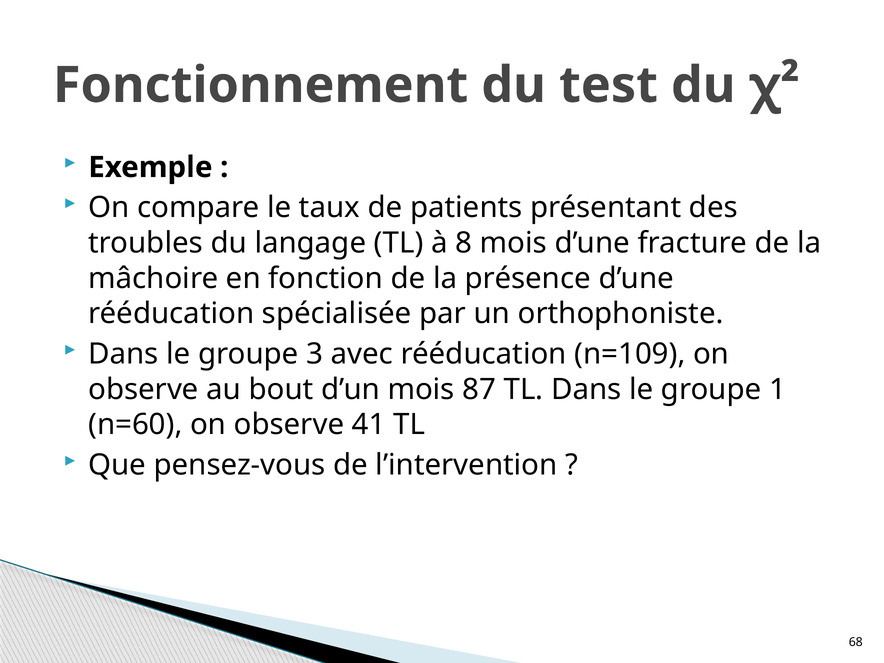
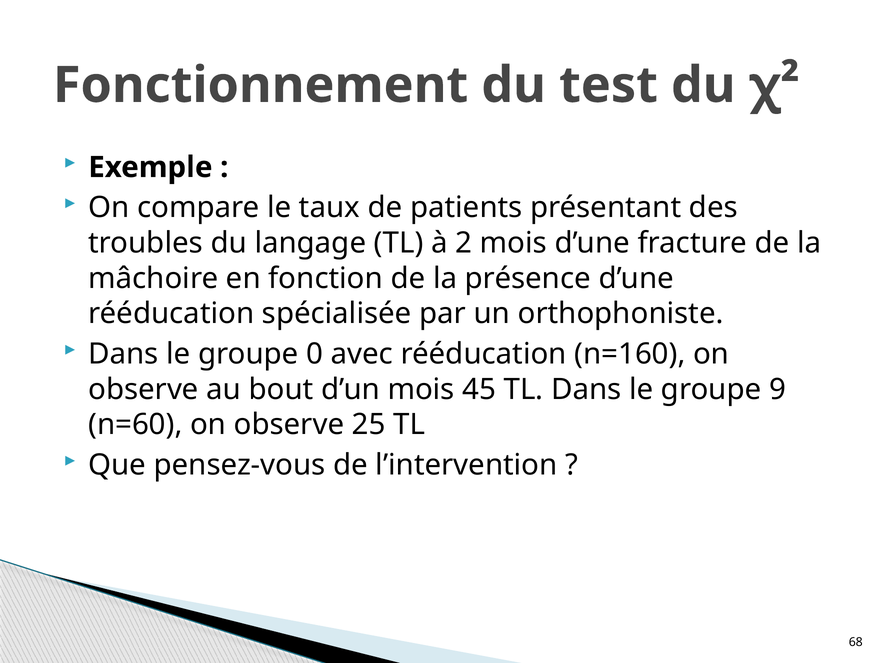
8: 8 -> 2
3: 3 -> 0
n=109: n=109 -> n=160
87: 87 -> 45
1: 1 -> 9
41: 41 -> 25
